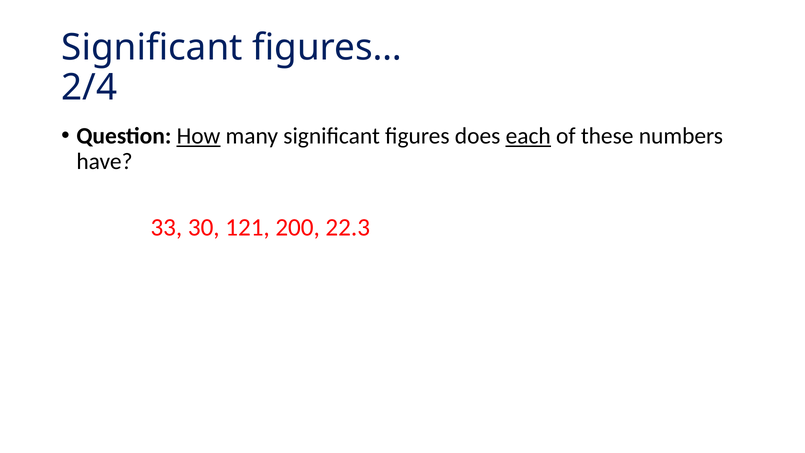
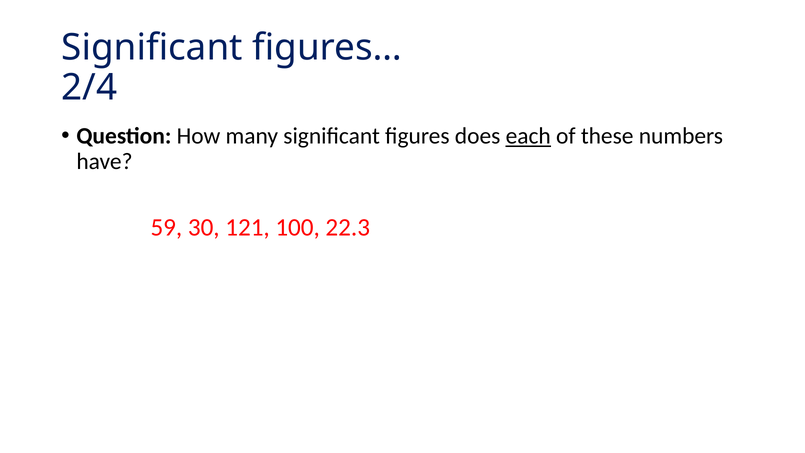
How underline: present -> none
33: 33 -> 59
200: 200 -> 100
